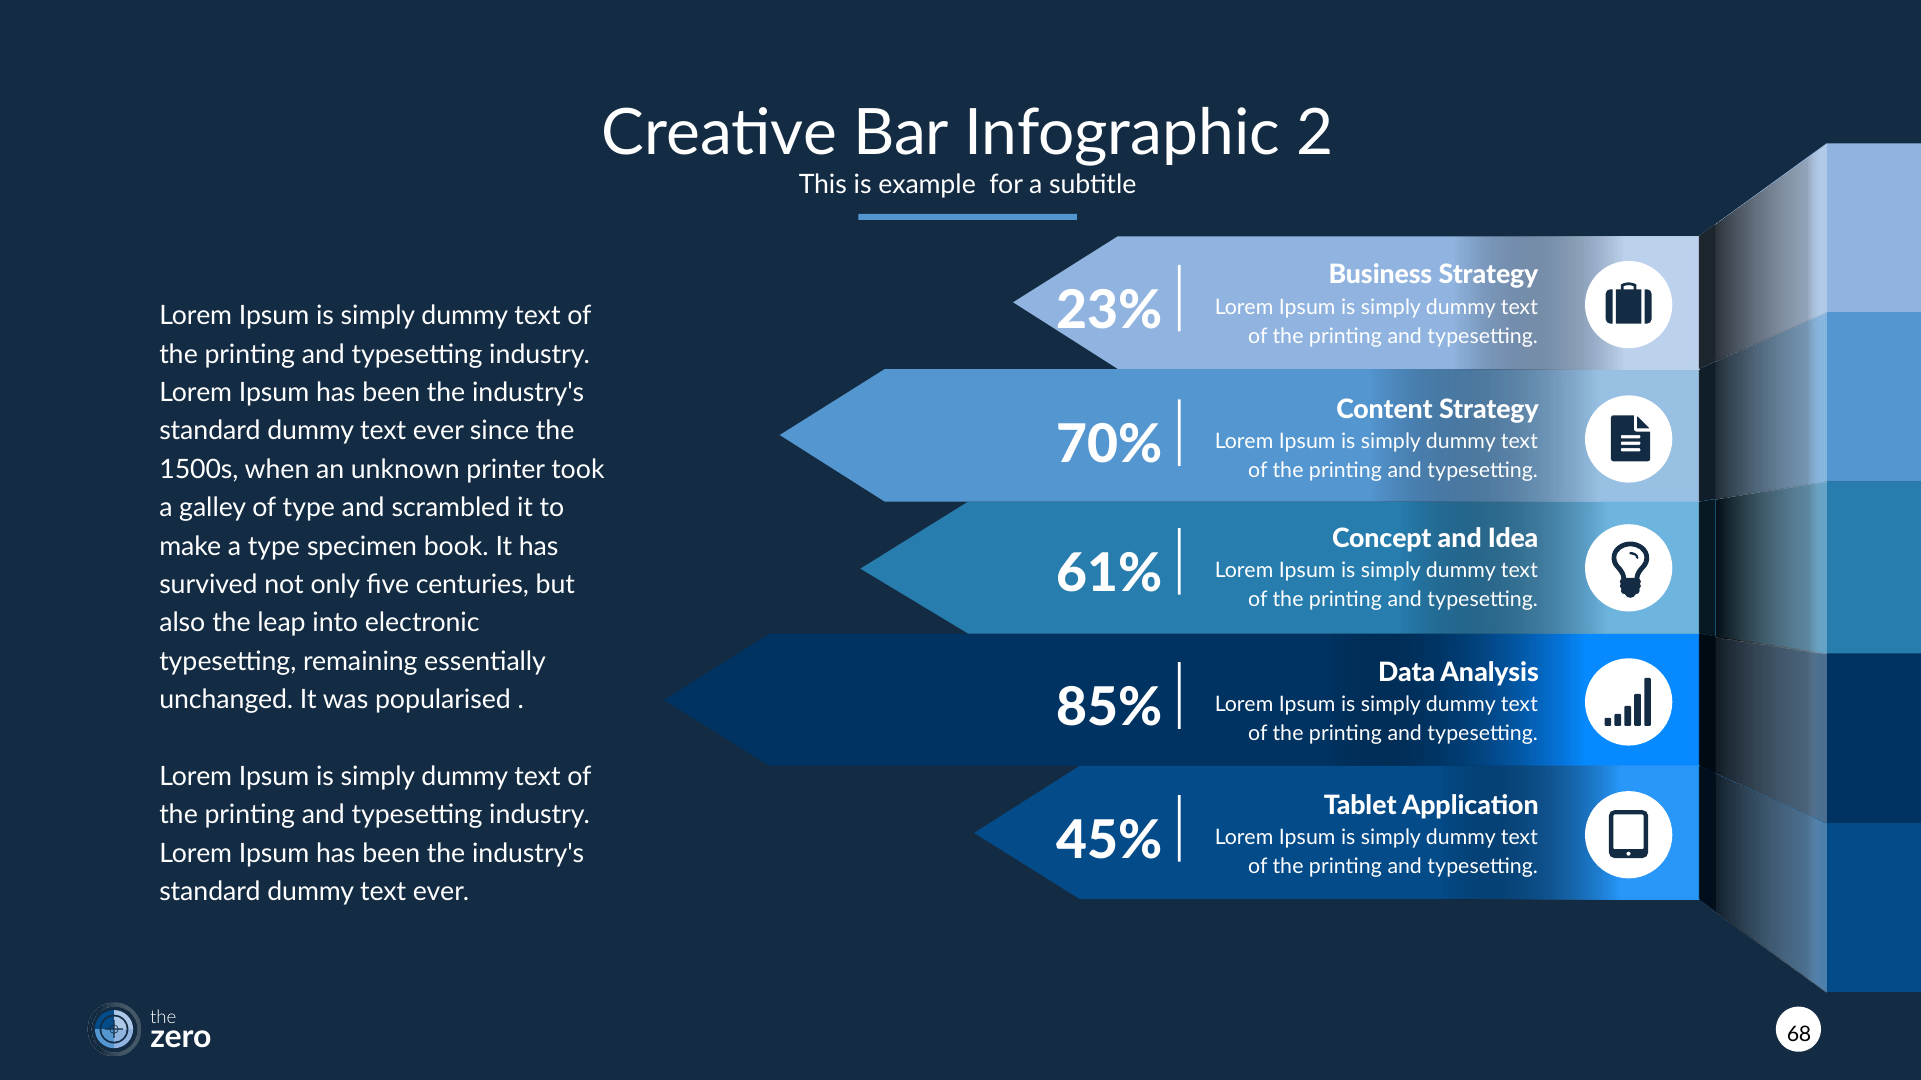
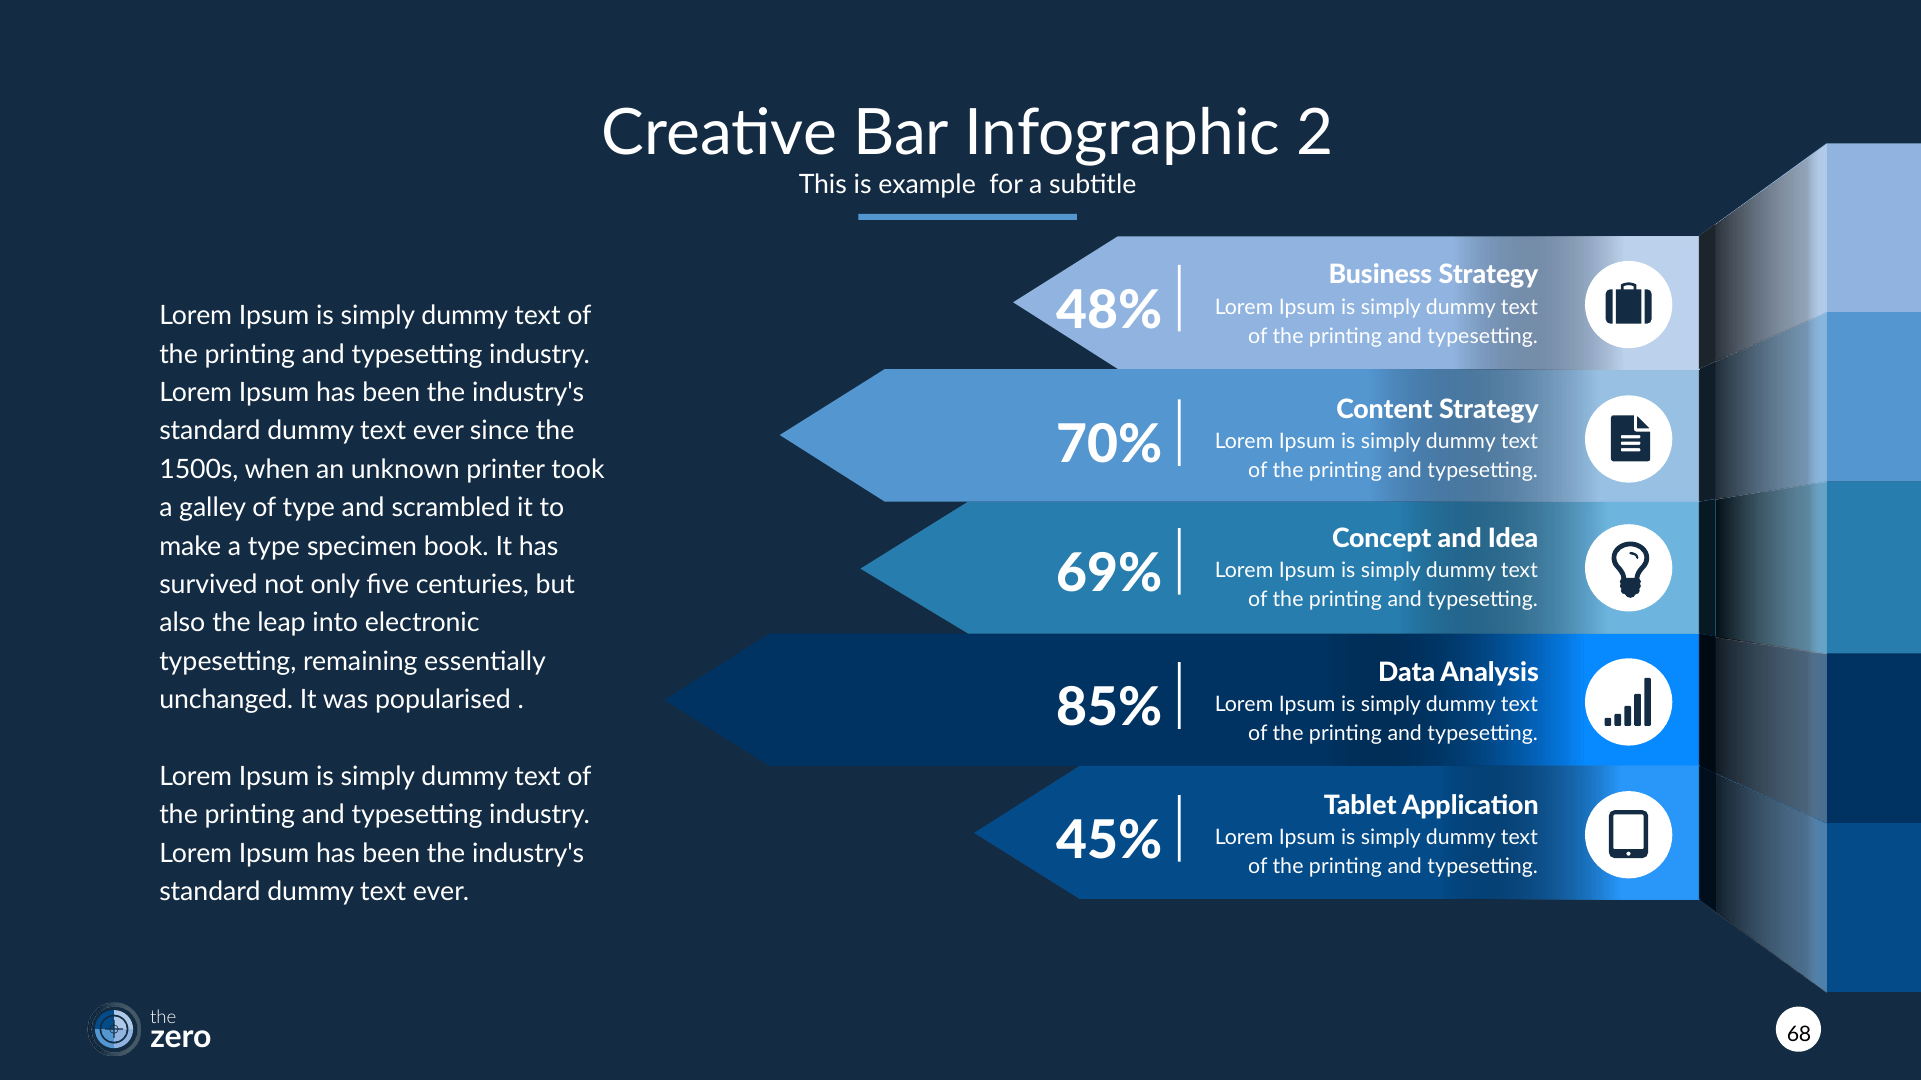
23%: 23% -> 48%
61%: 61% -> 69%
